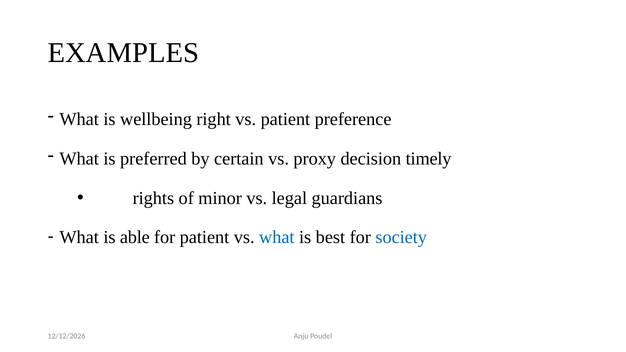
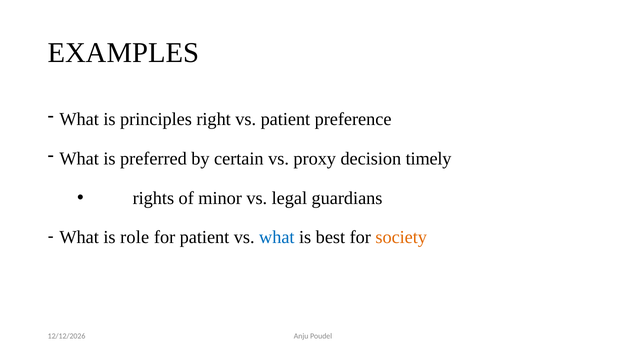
wellbeing: wellbeing -> principles
able: able -> role
society colour: blue -> orange
